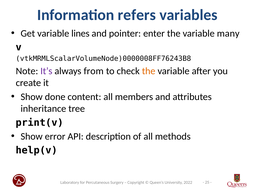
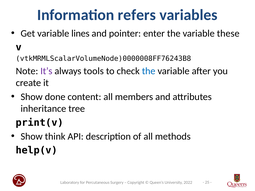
many: many -> these
from: from -> tools
the at (149, 71) colour: orange -> blue
error: error -> think
